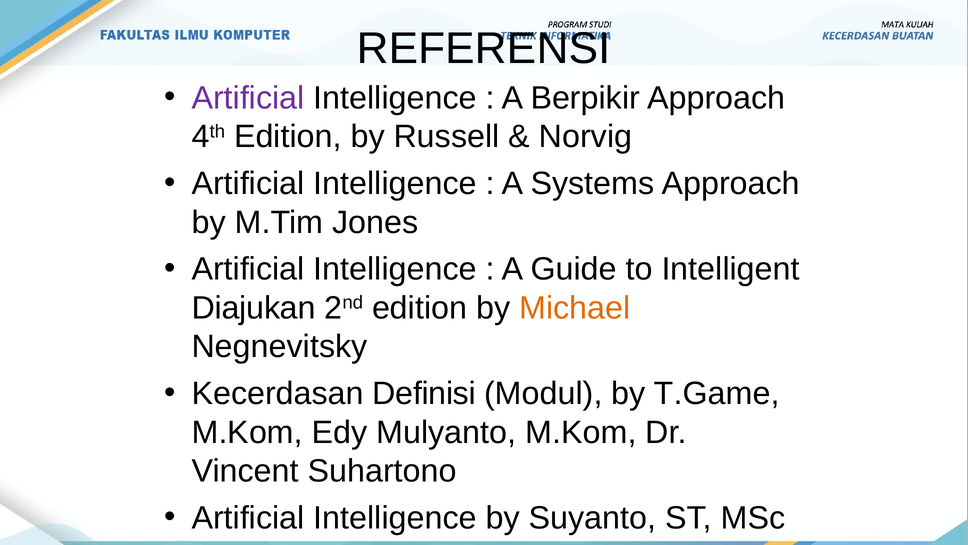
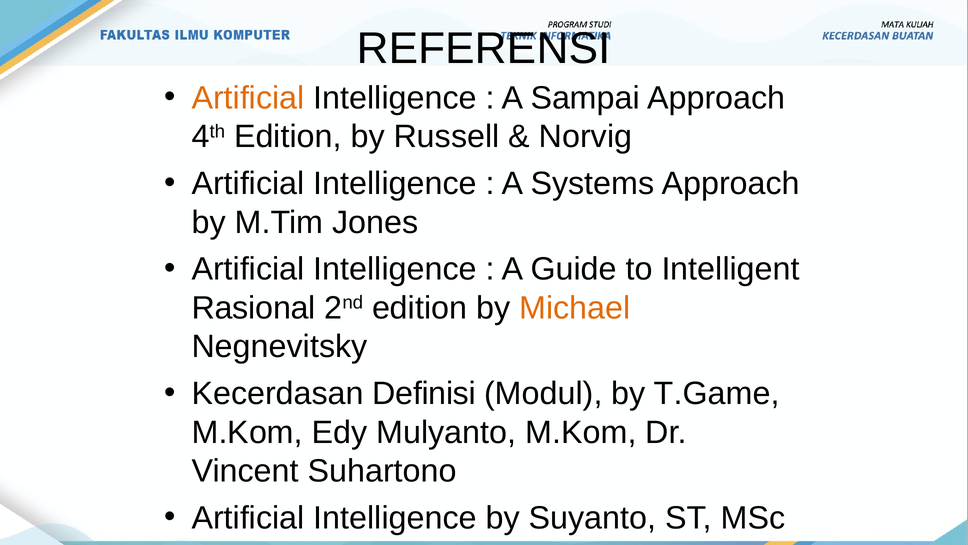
Artificial at (248, 98) colour: purple -> orange
Berpikir: Berpikir -> Sampai
Diajukan: Diajukan -> Rasional
